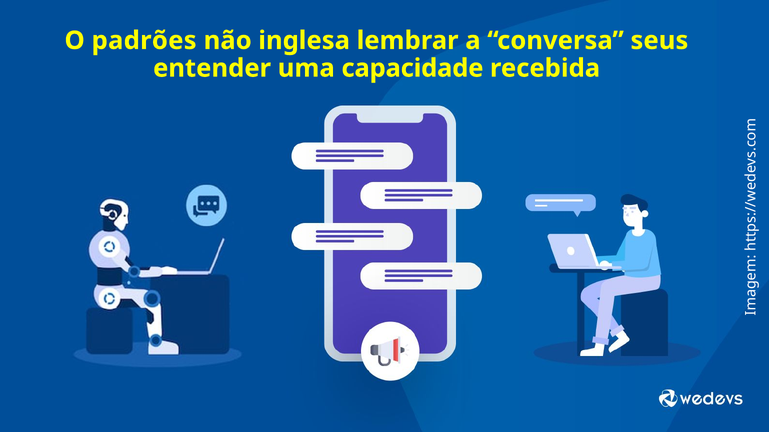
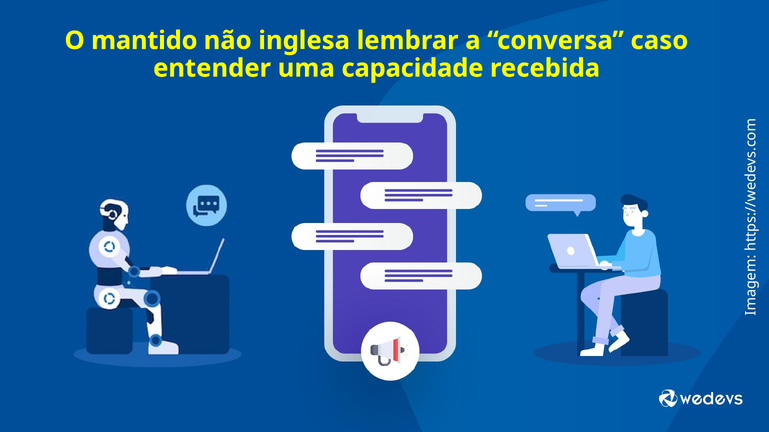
padrões: padrões -> mantido
seus: seus -> caso
